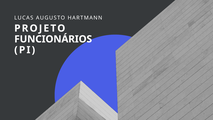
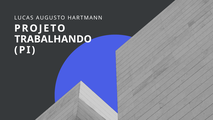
FUNCIONÁRIOS: FUNCIONÁRIOS -> TRABALHANDO
